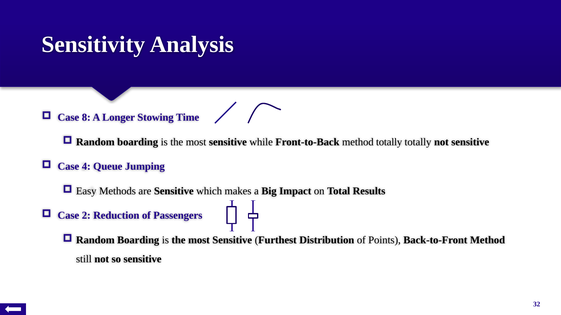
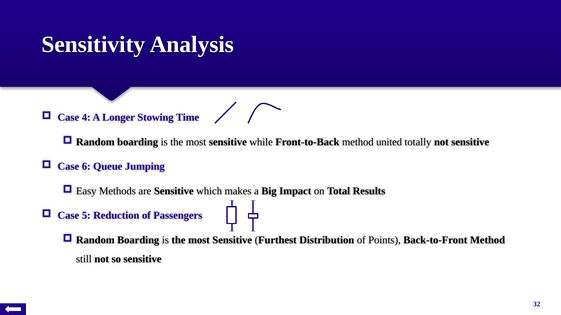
8: 8 -> 4
method totally: totally -> united
4: 4 -> 6
2: 2 -> 5
